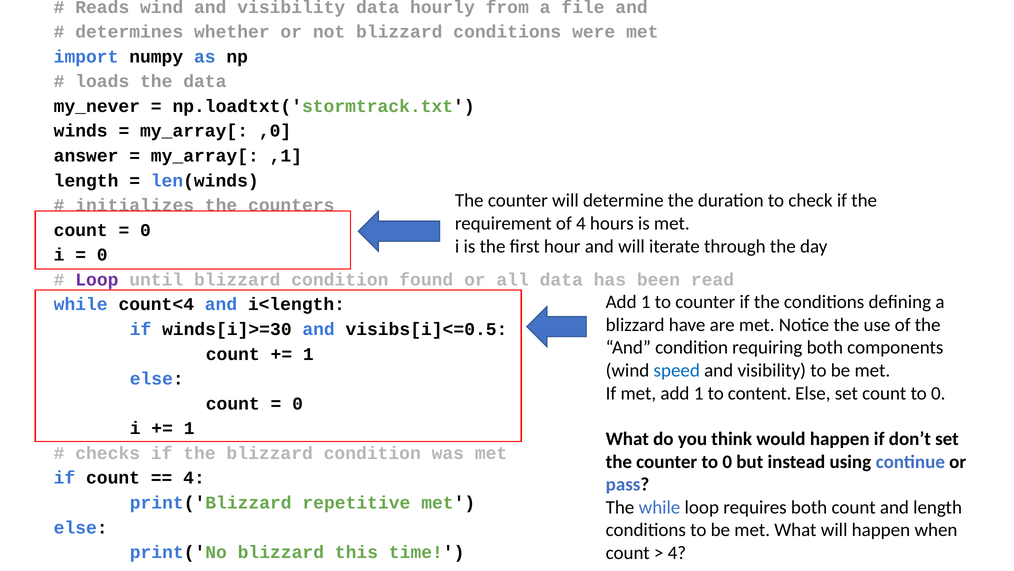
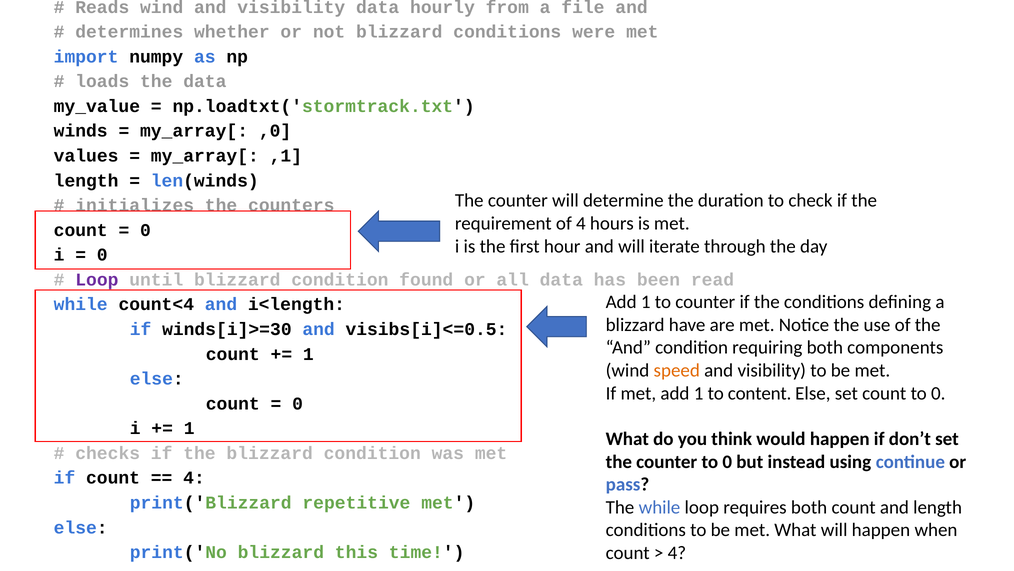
my_never: my_never -> my_value
answer: answer -> values
speed colour: blue -> orange
